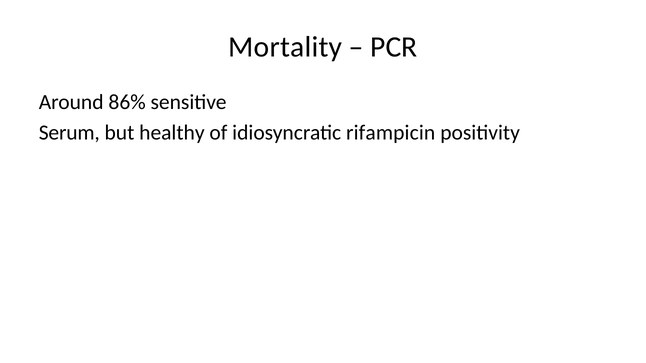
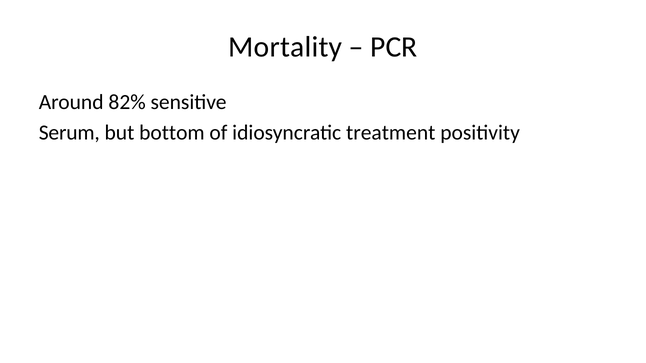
86%: 86% -> 82%
healthy: healthy -> bottom
rifampicin: rifampicin -> treatment
